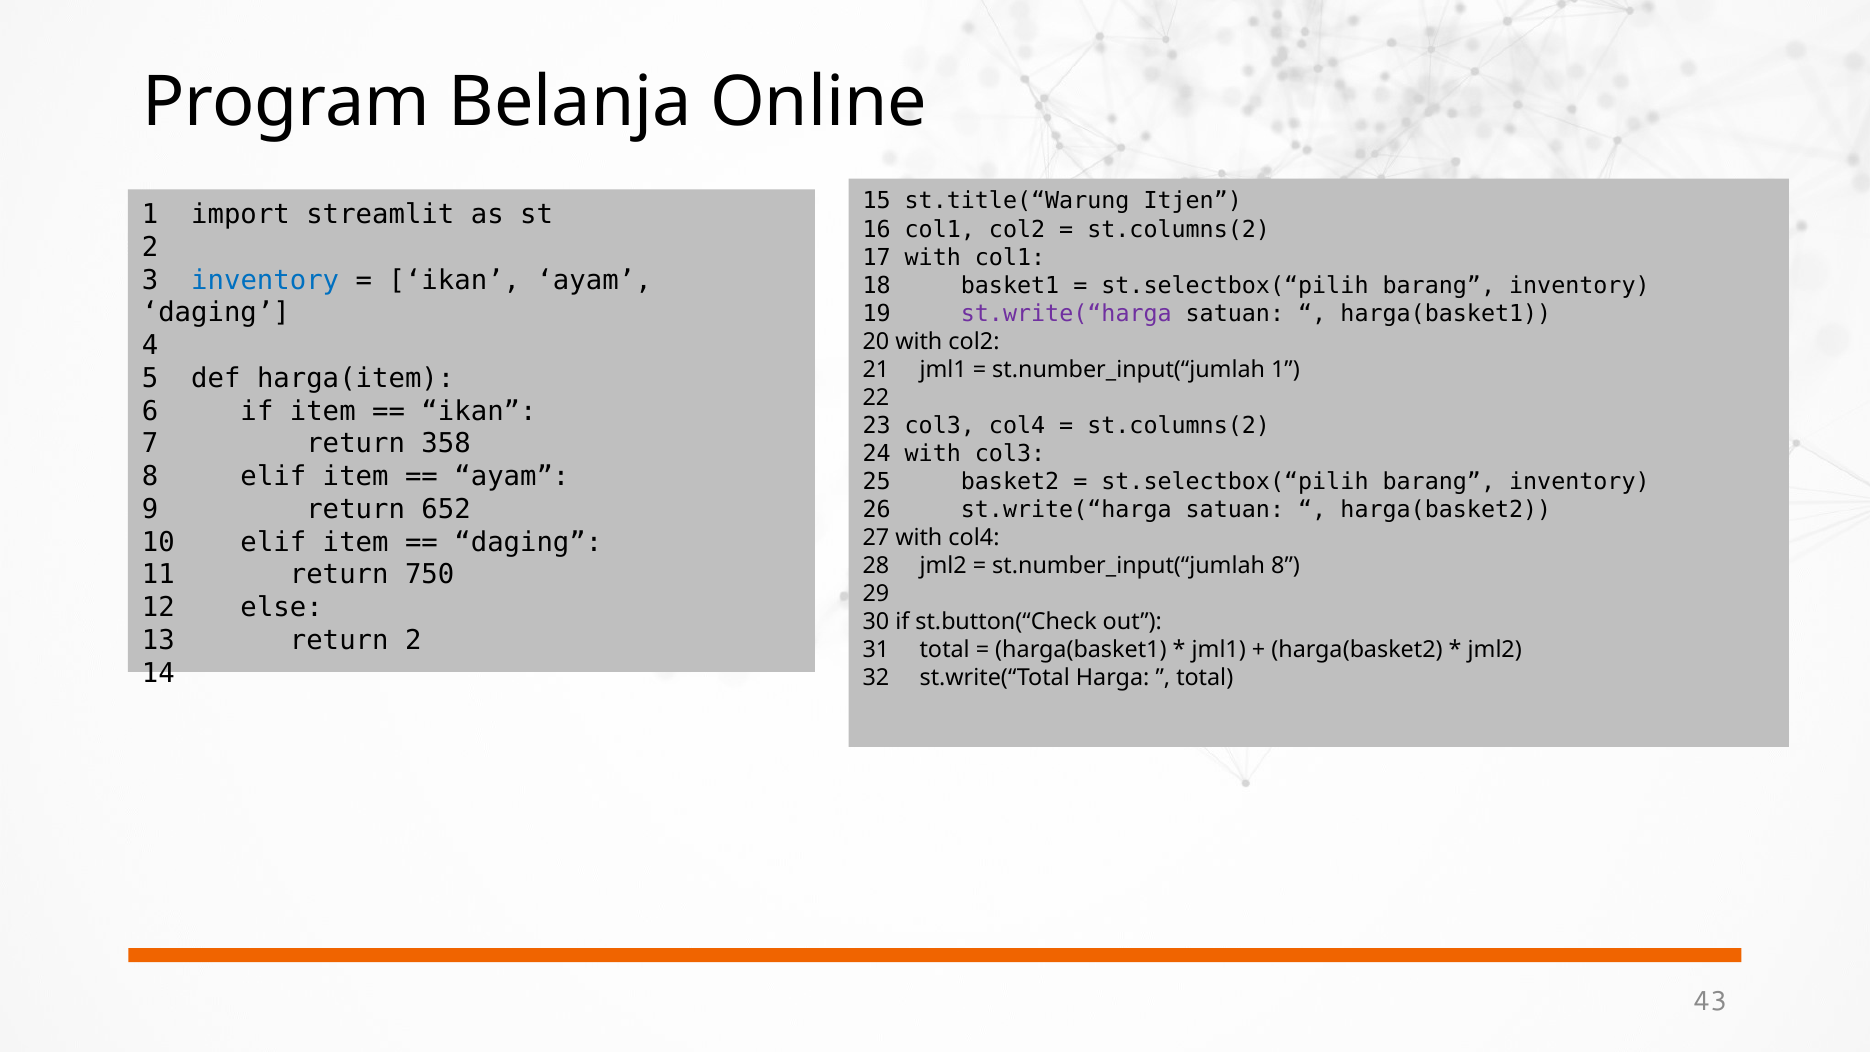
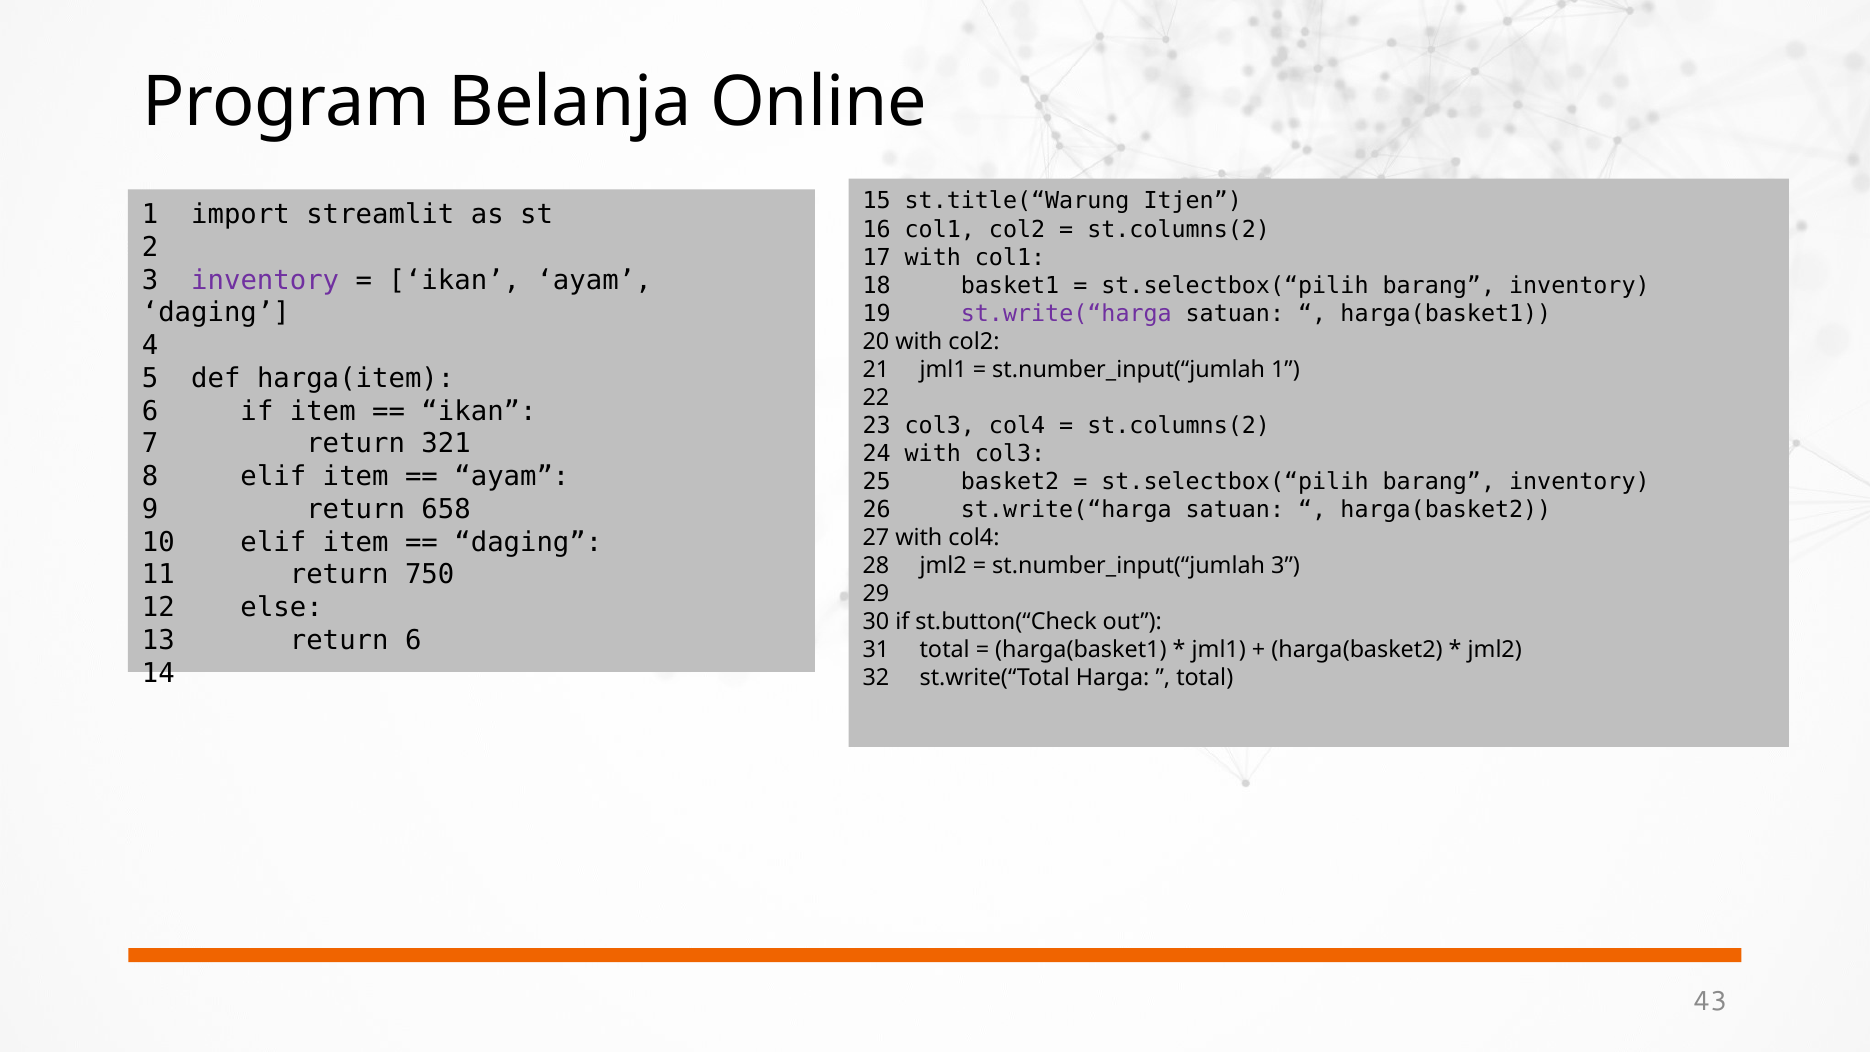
inventory at (265, 280) colour: blue -> purple
358: 358 -> 321
652: 652 -> 658
st.number_input(“jumlah 8: 8 -> 3
return 2: 2 -> 6
